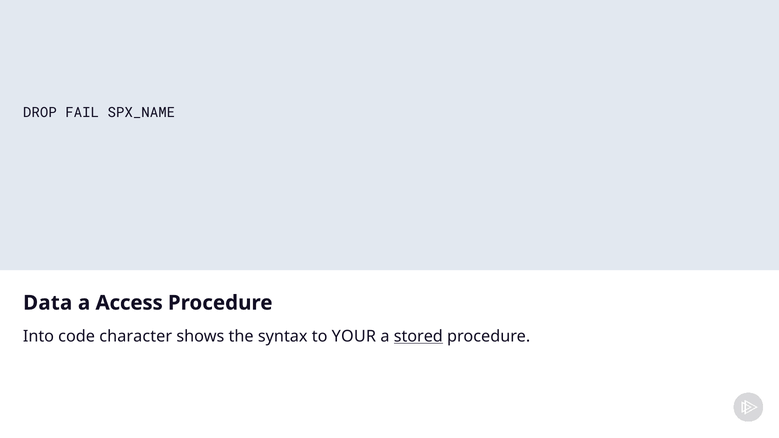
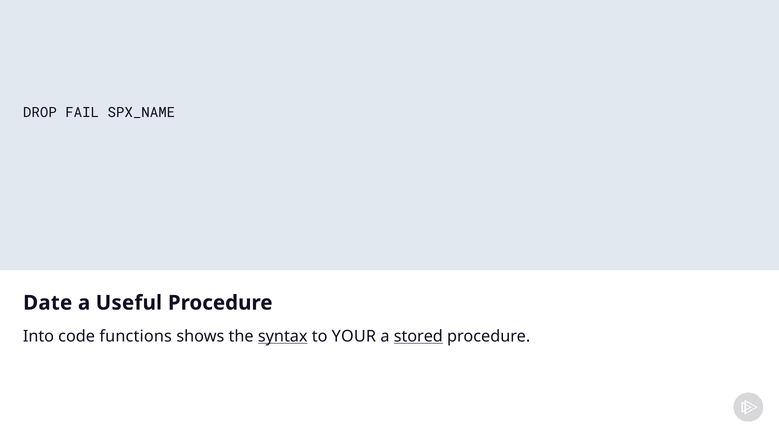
Data: Data -> Date
Access: Access -> Useful
character: character -> functions
syntax underline: none -> present
